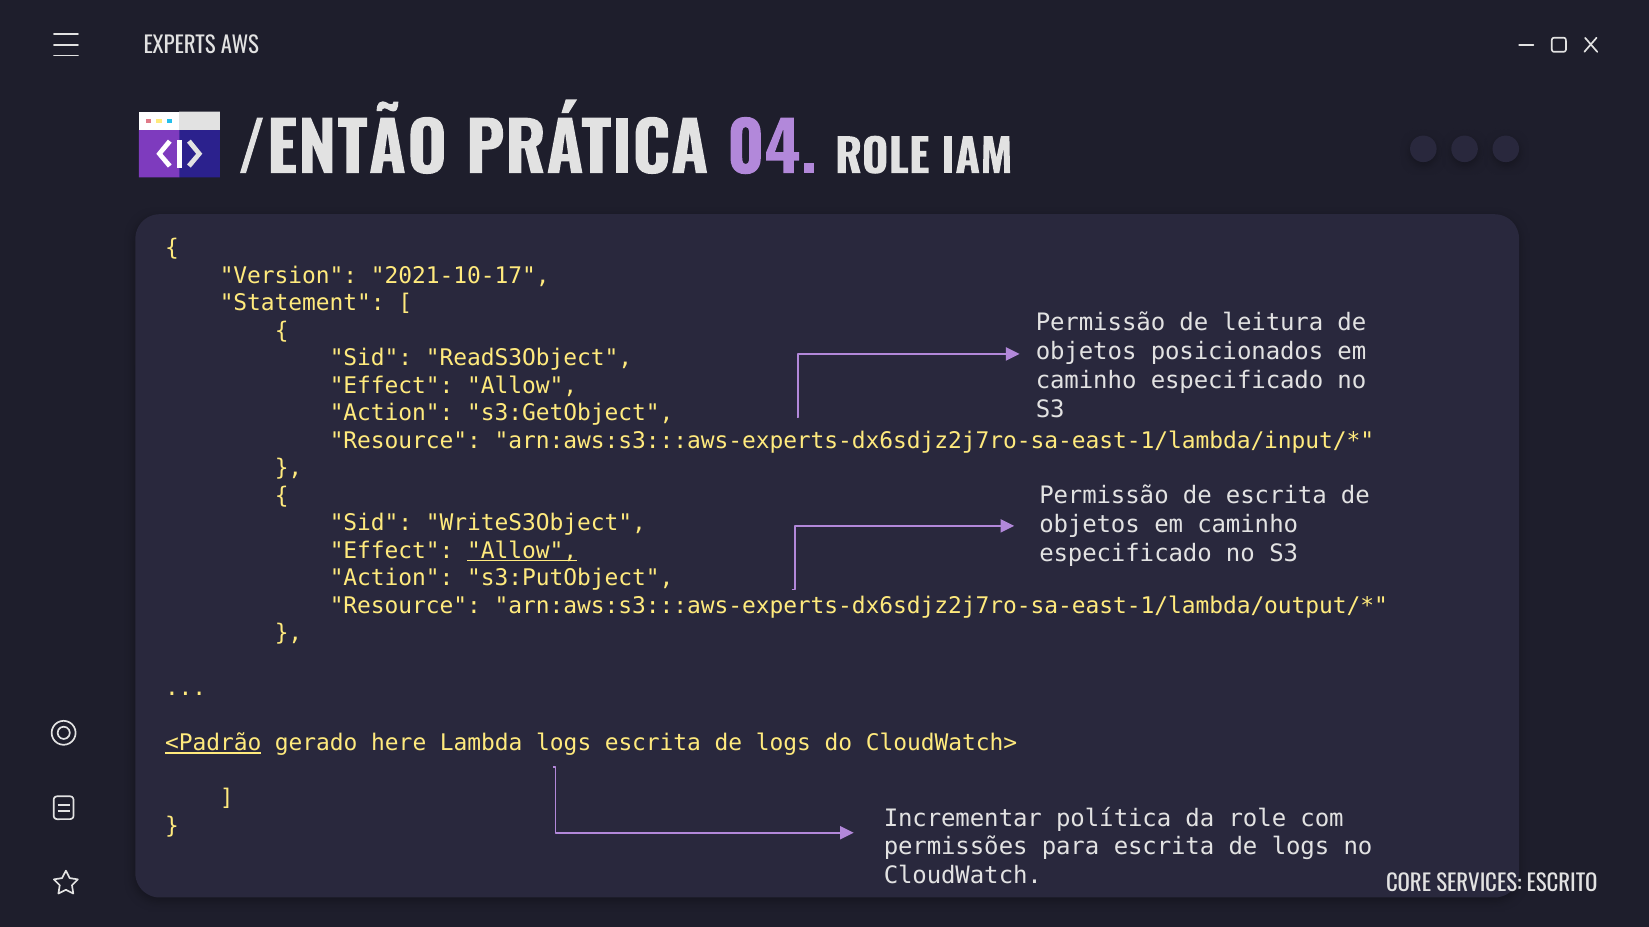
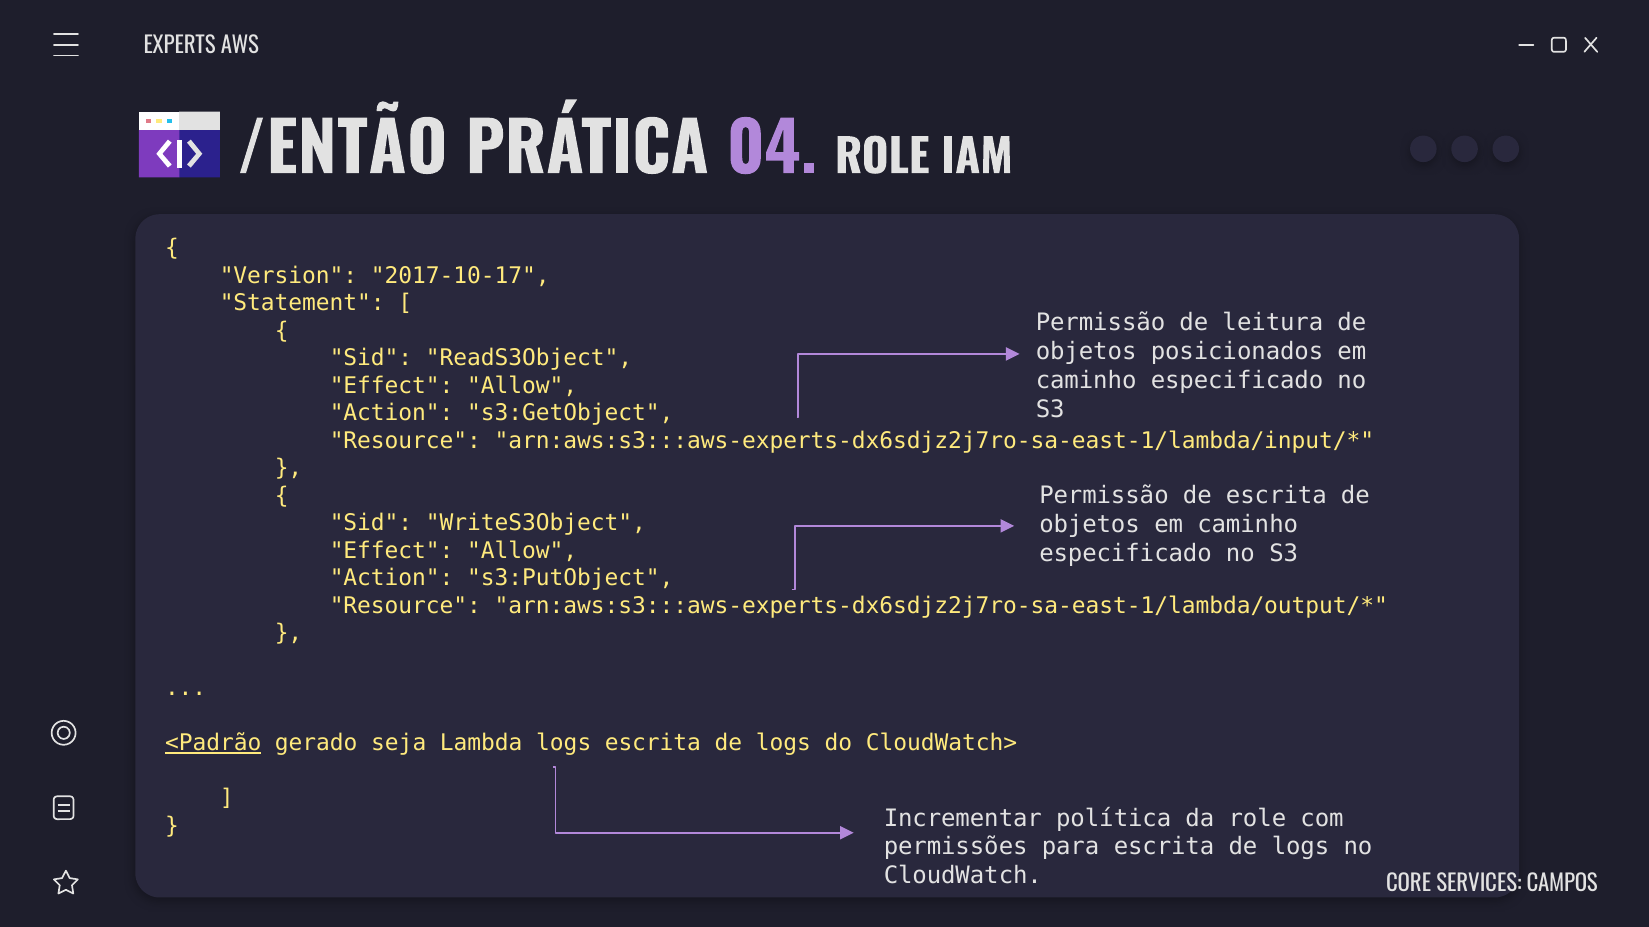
2021-10-17: 2021-10-17 -> 2017-10-17
Allow at (522, 551) underline: present -> none
here: here -> seja
ESCRITO: ESCRITO -> CAMPOS
